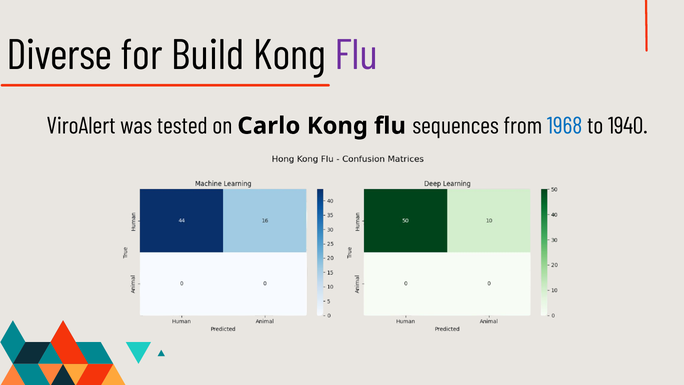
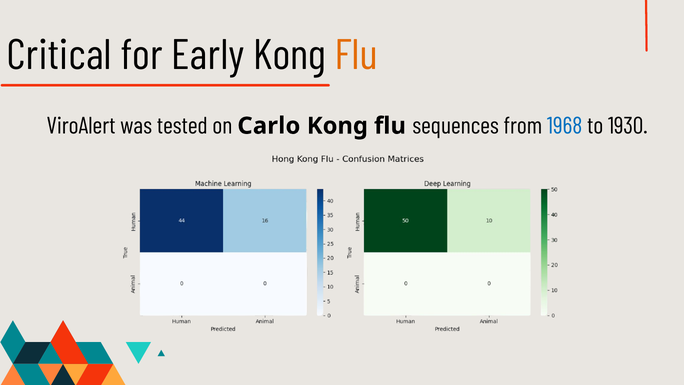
Diverse: Diverse -> Critical
Build: Build -> Early
Flu at (356, 55) colour: purple -> orange
1940: 1940 -> 1930
